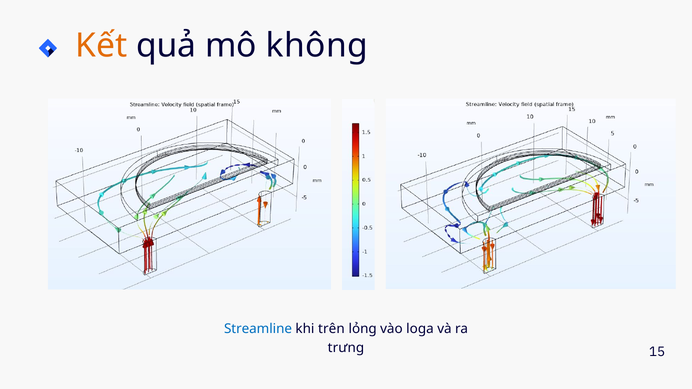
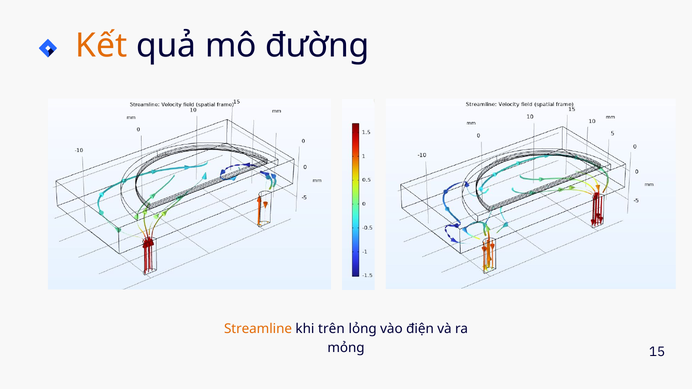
không: không -> đường
Streamline colour: blue -> orange
loga: loga -> điện
trưng: trưng -> mỏng
